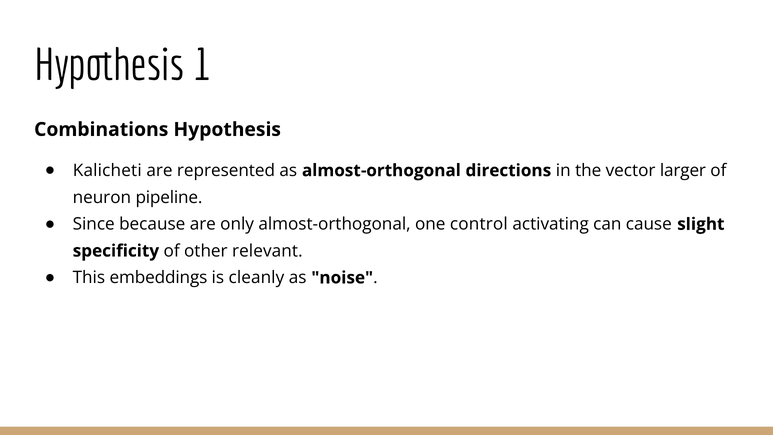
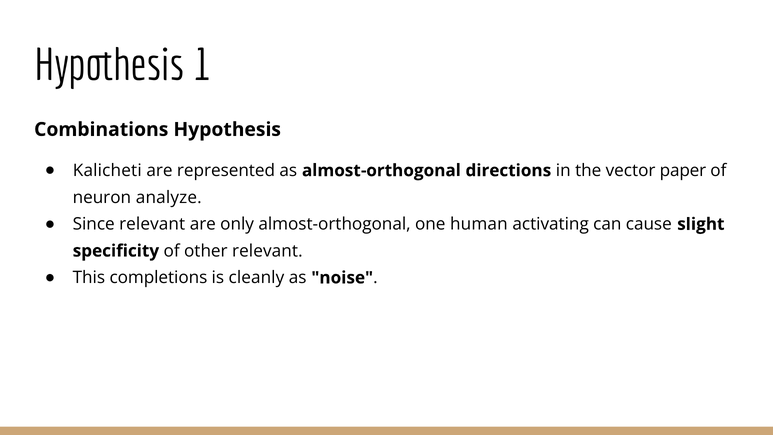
larger: larger -> paper
pipeline: pipeline -> analyze
Since because: because -> relevant
control: control -> human
embeddings: embeddings -> completions
